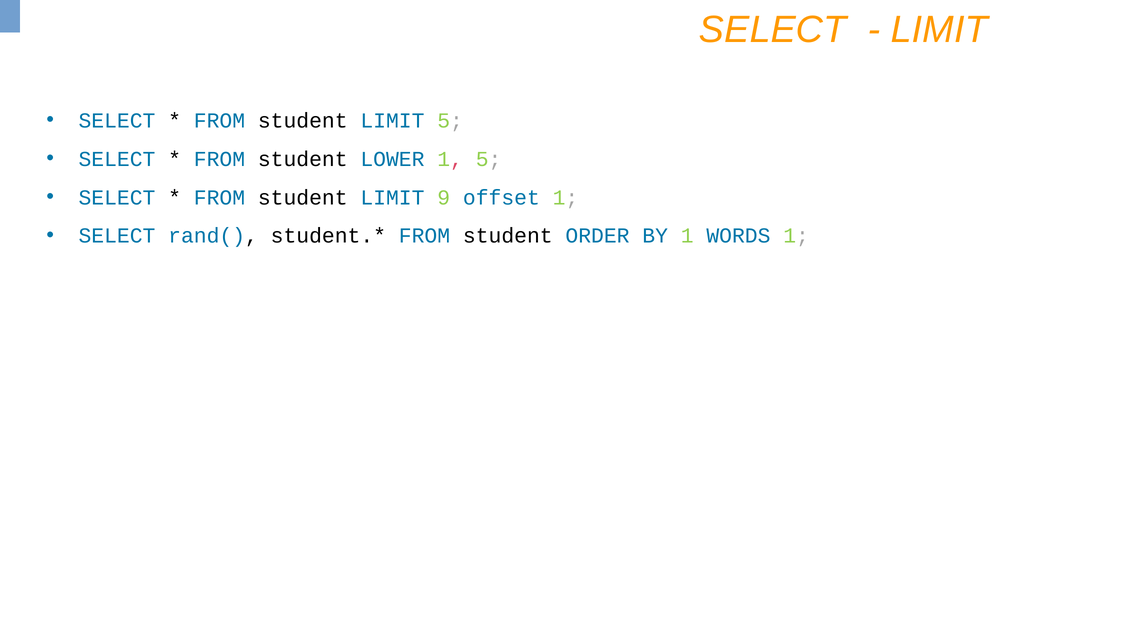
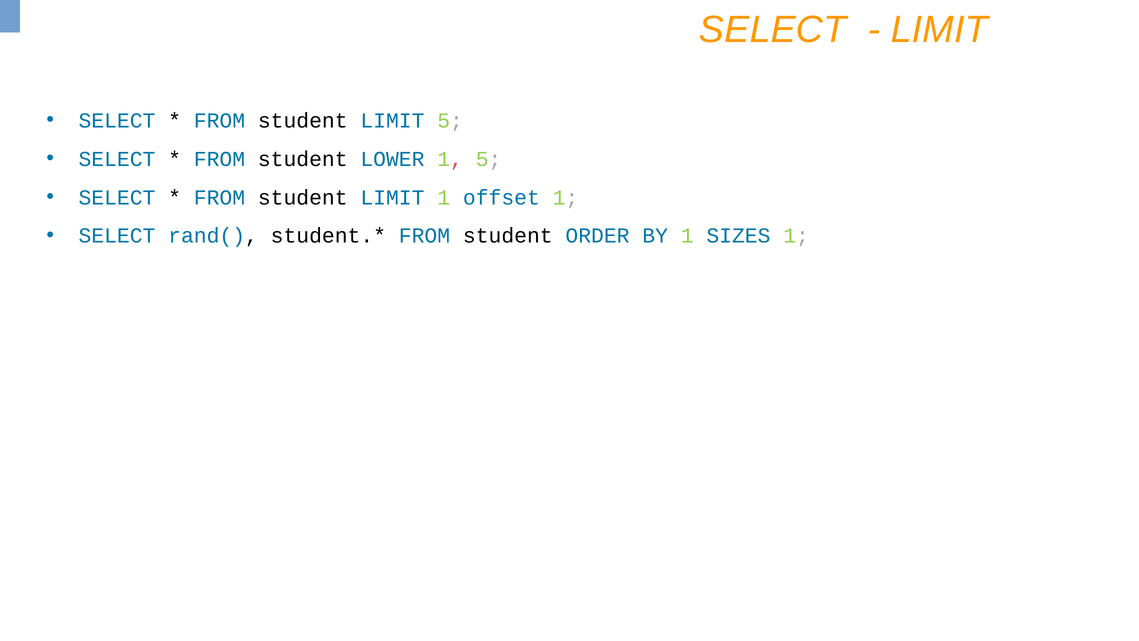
LIMIT 9: 9 -> 1
WORDS: WORDS -> SIZES
